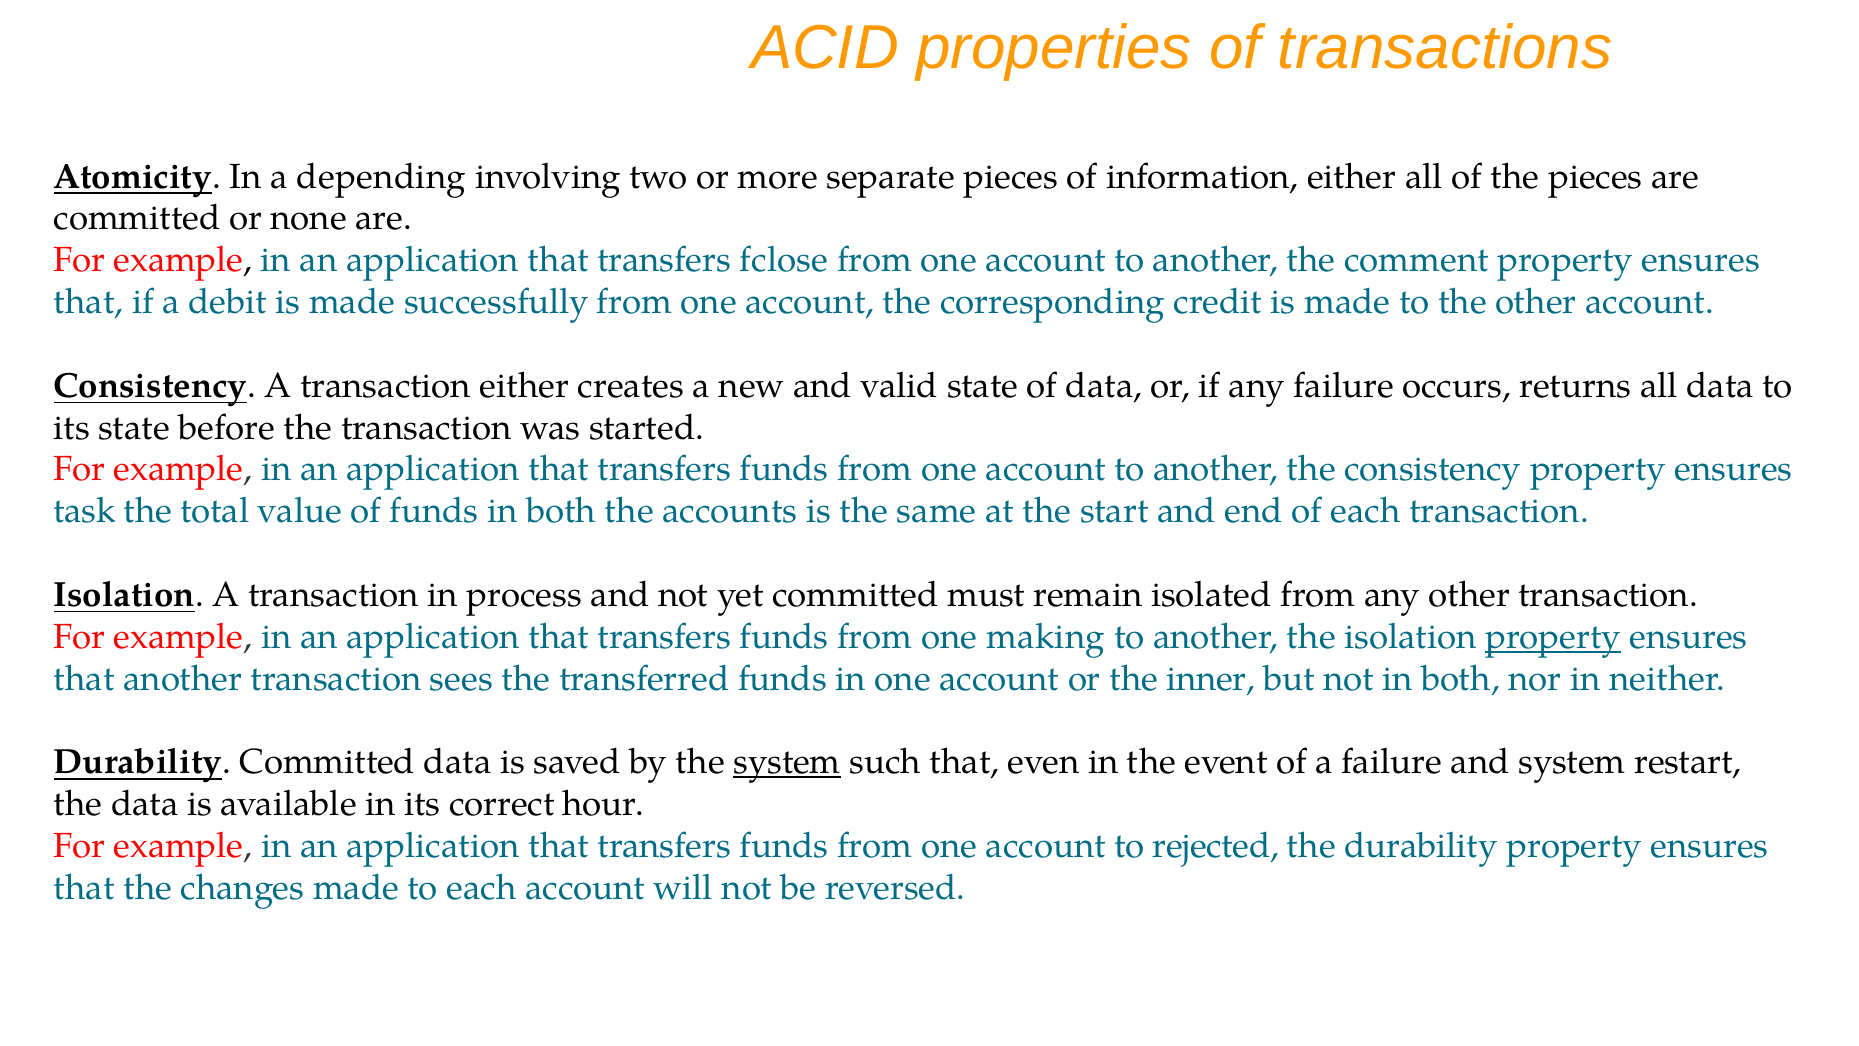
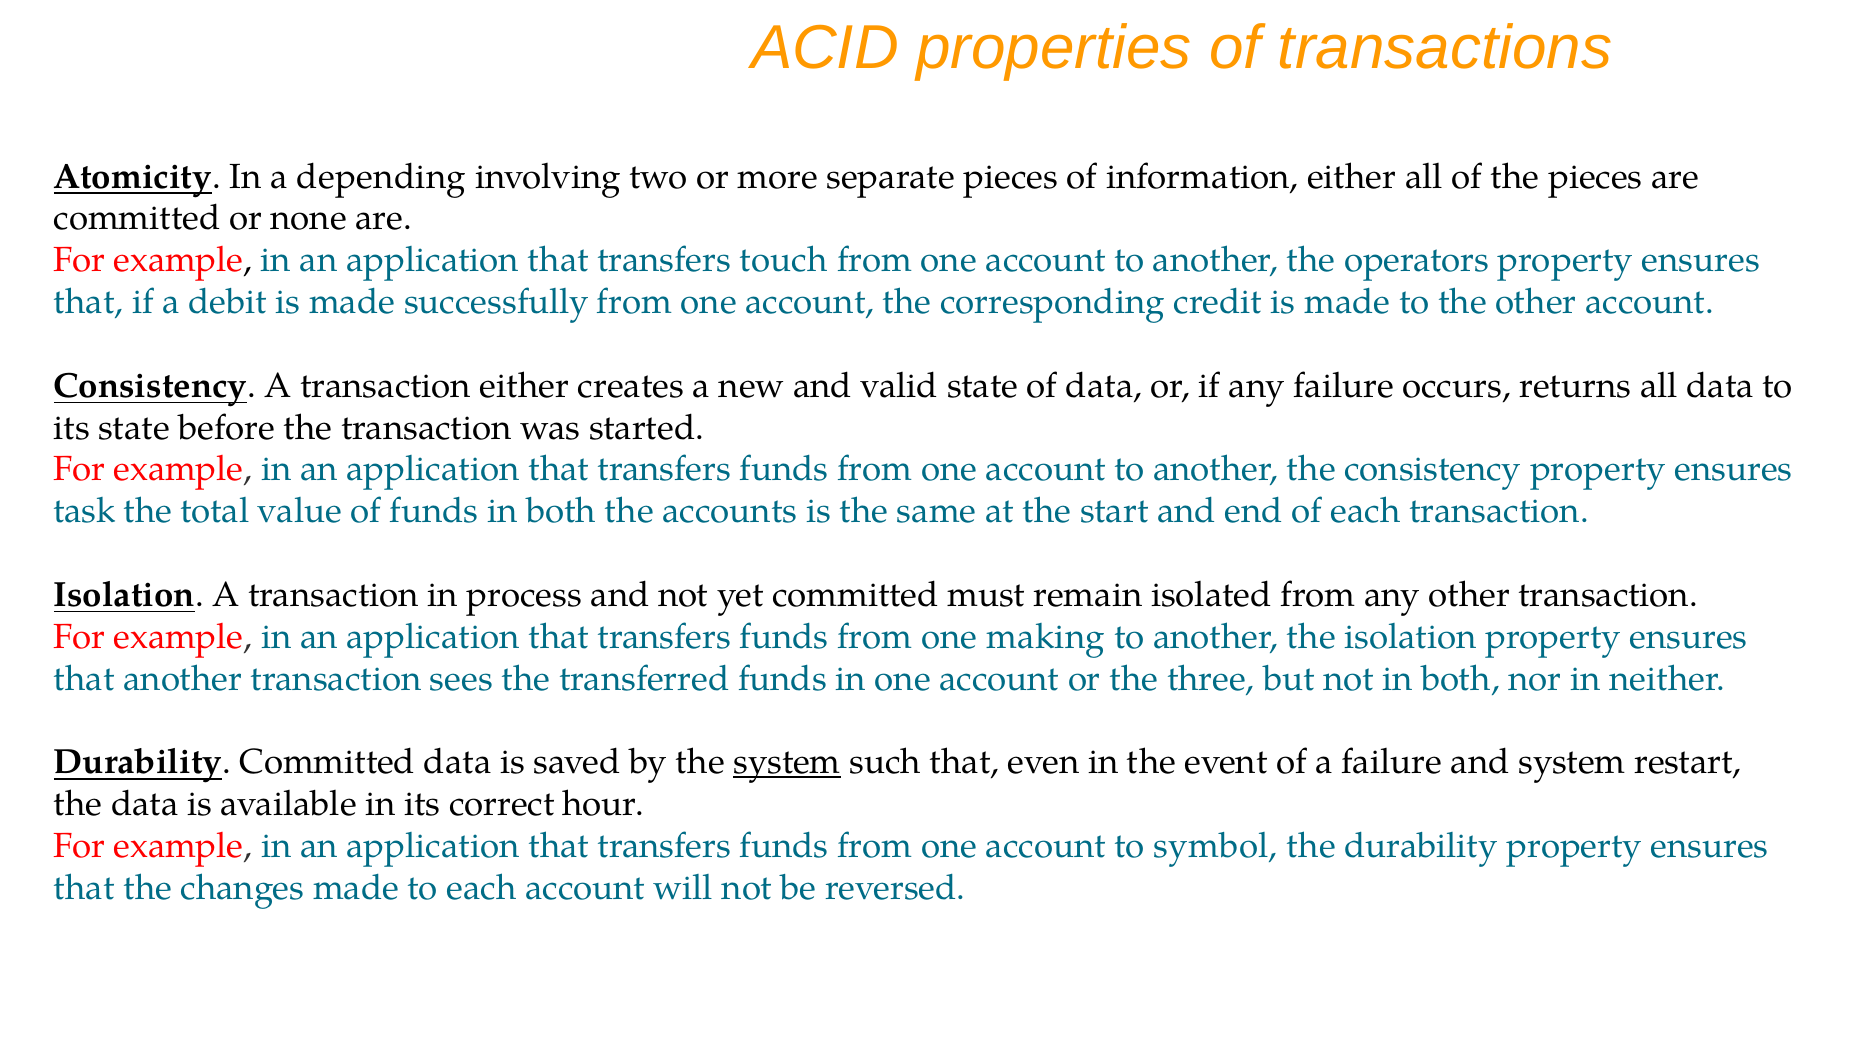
fclose: fclose -> touch
comment: comment -> operators
property at (1553, 637) underline: present -> none
inner: inner -> three
rejected: rejected -> symbol
